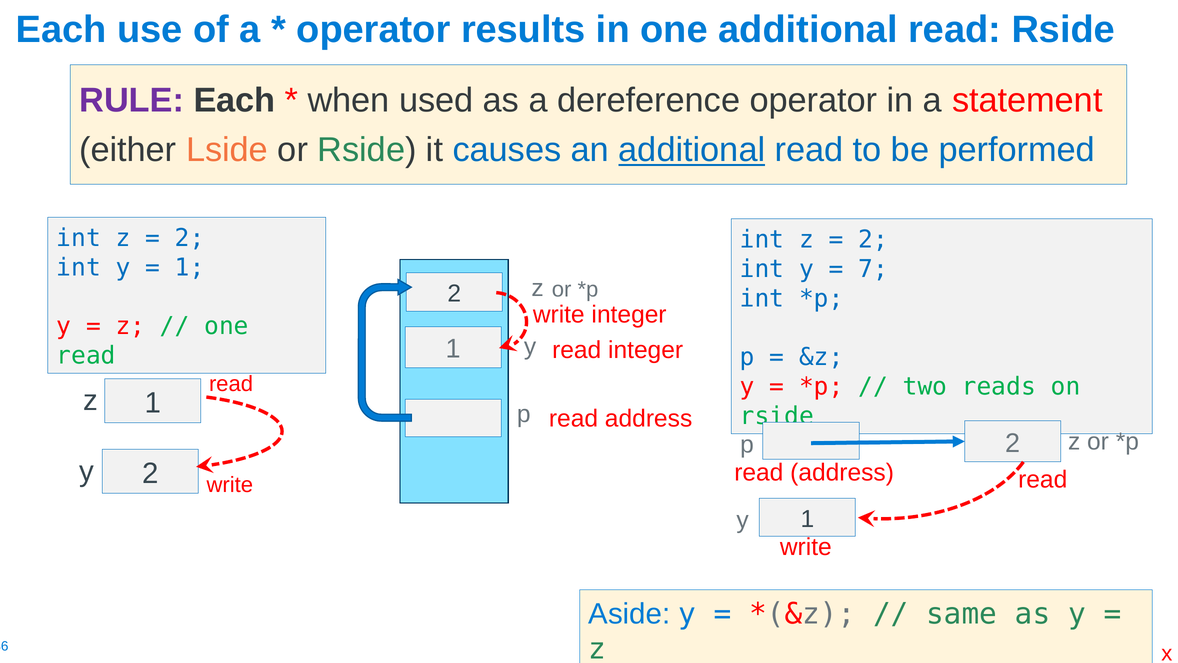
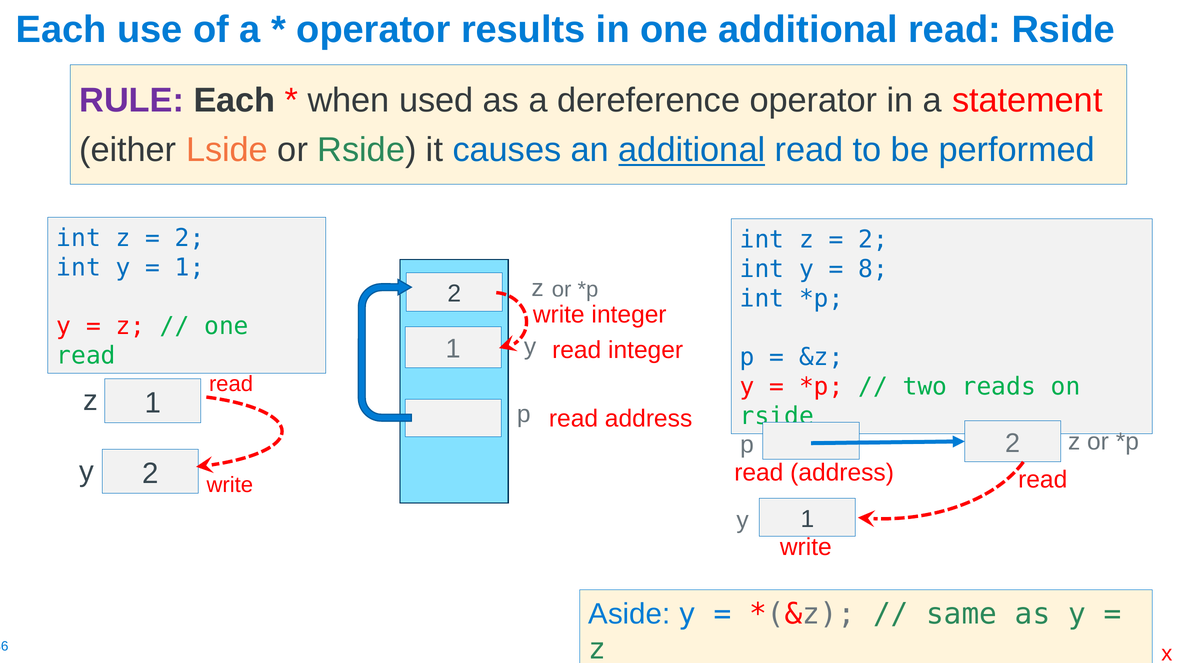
7: 7 -> 8
